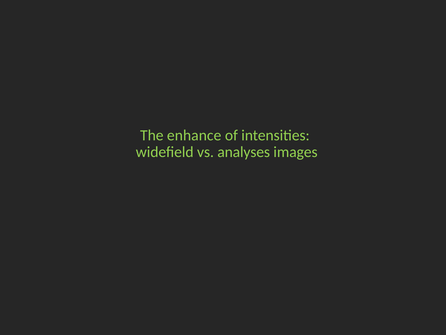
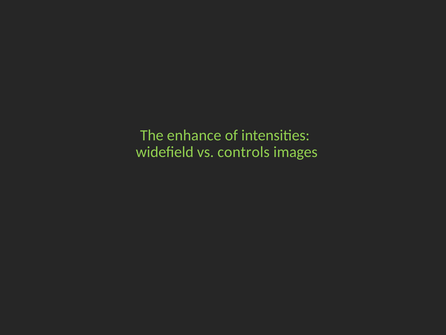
analyses: analyses -> controls
